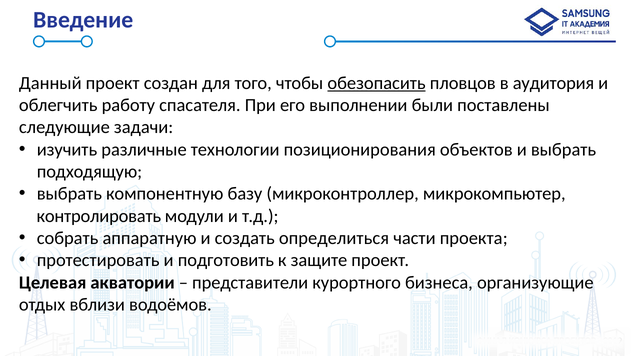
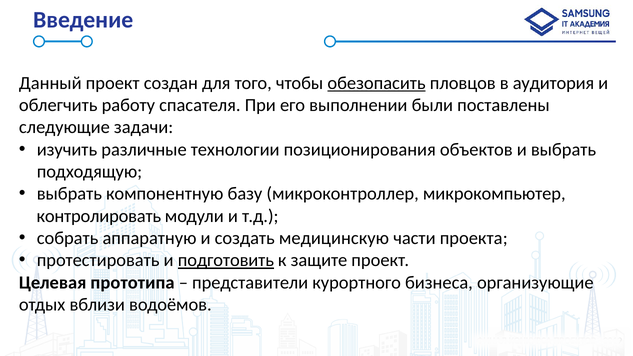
определиться: определиться -> медицинскую
подготовить underline: none -> present
акватории: акватории -> прототипа
